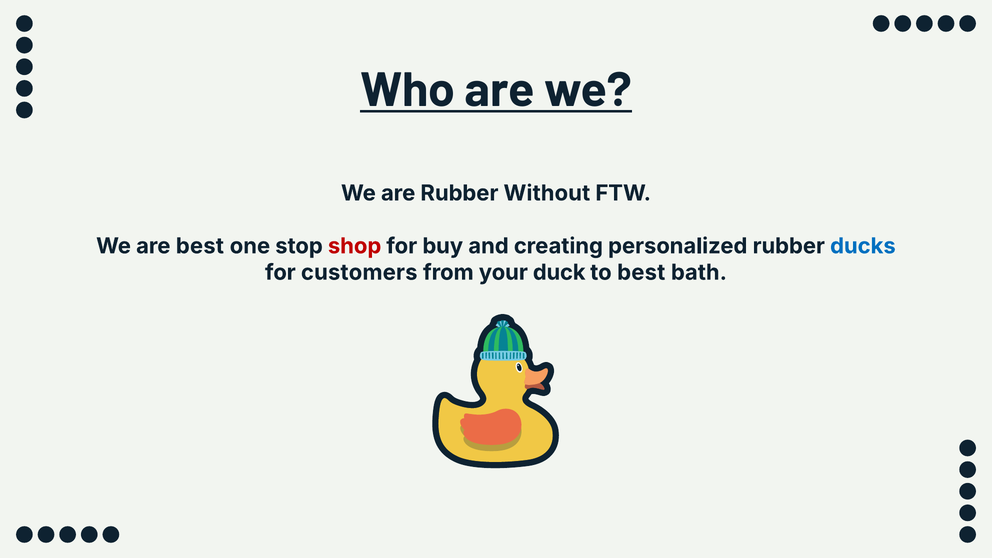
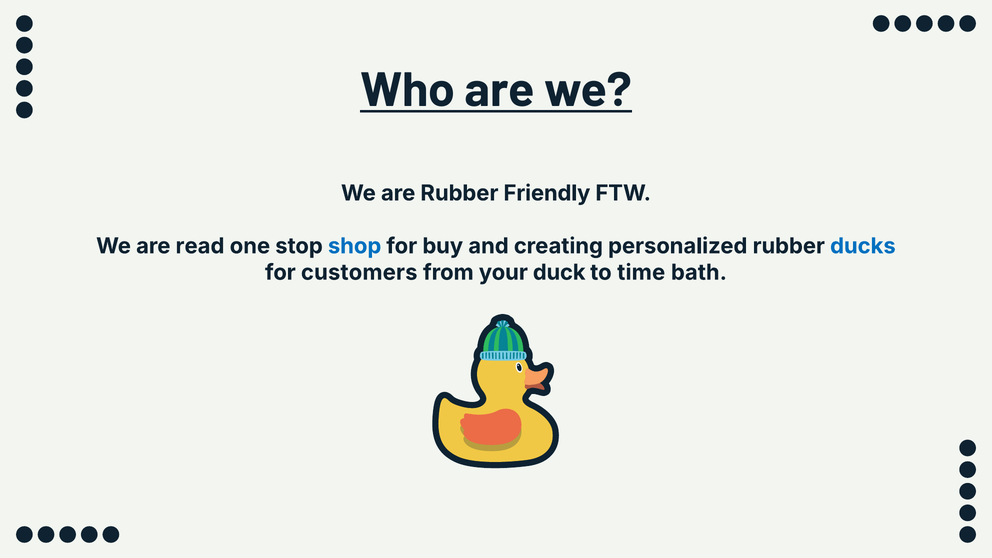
Without: Without -> Friendly
are best: best -> read
shop colour: red -> blue
to best: best -> time
